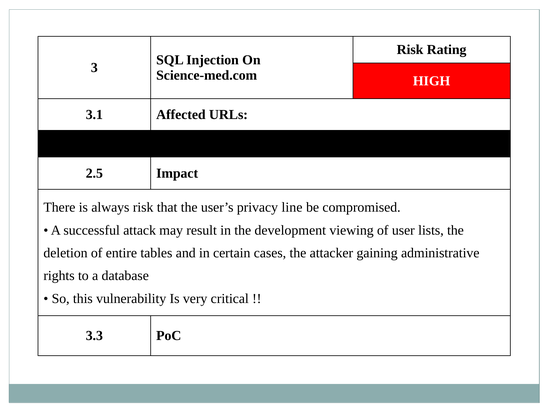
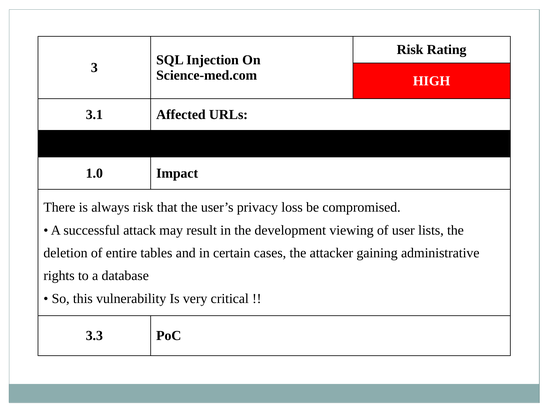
2.5: 2.5 -> 1.0
line: line -> loss
